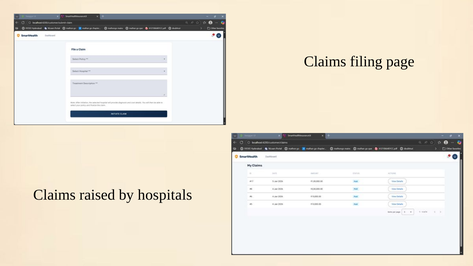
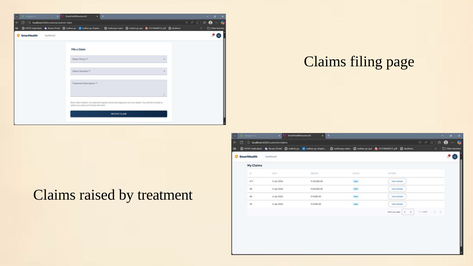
hospitals: hospitals -> treatment
